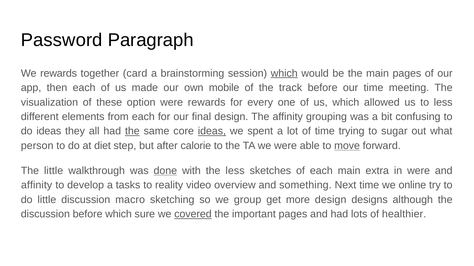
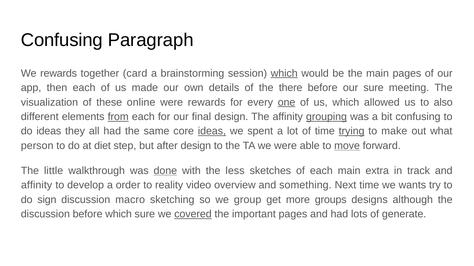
Password at (62, 40): Password -> Confusing
mobile: mobile -> details
track: track -> there
our time: time -> sure
option: option -> online
one underline: none -> present
to less: less -> also
from underline: none -> present
grouping underline: none -> present
the at (132, 131) underline: present -> none
trying underline: none -> present
sugar: sugar -> make
after calorie: calorie -> design
in were: were -> track
tasks: tasks -> order
online: online -> wants
do little: little -> sign
more design: design -> groups
healthier: healthier -> generate
